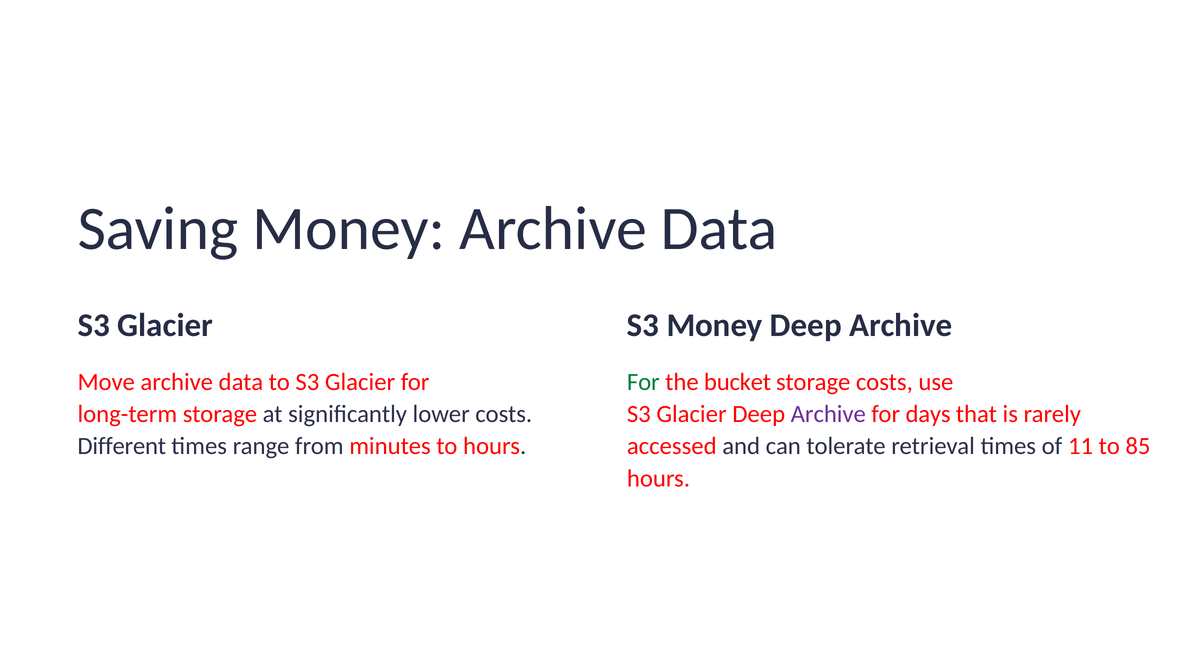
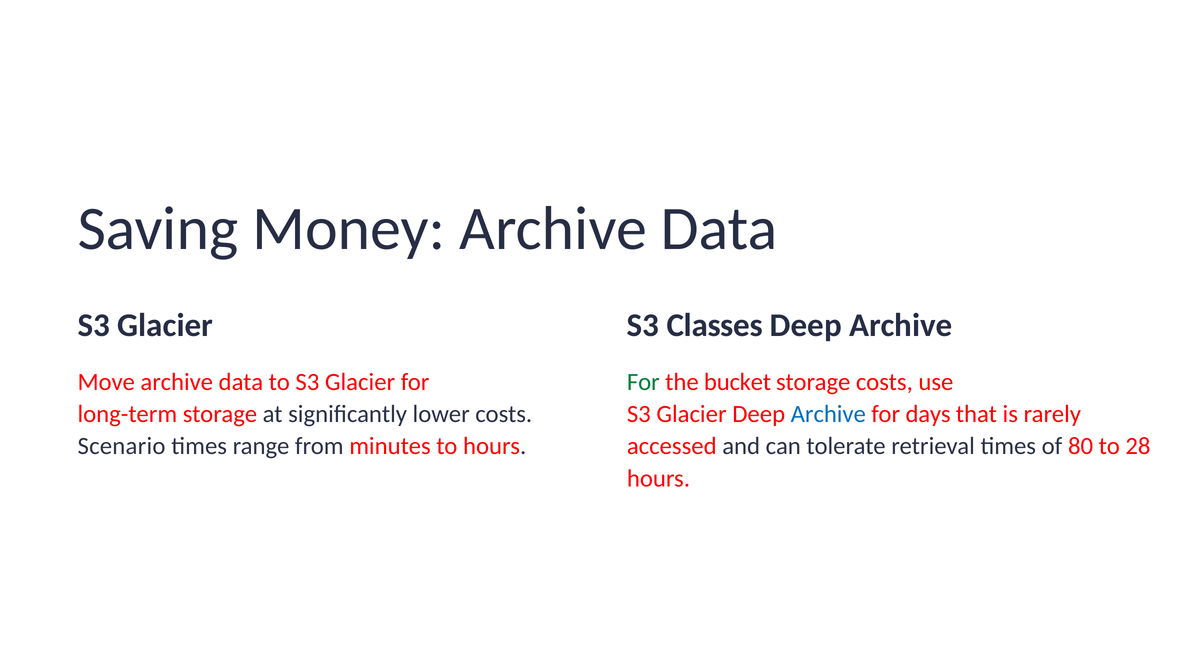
S3 Money: Money -> Classes
Archive at (828, 414) colour: purple -> blue
Different: Different -> Scenario
11: 11 -> 80
85: 85 -> 28
